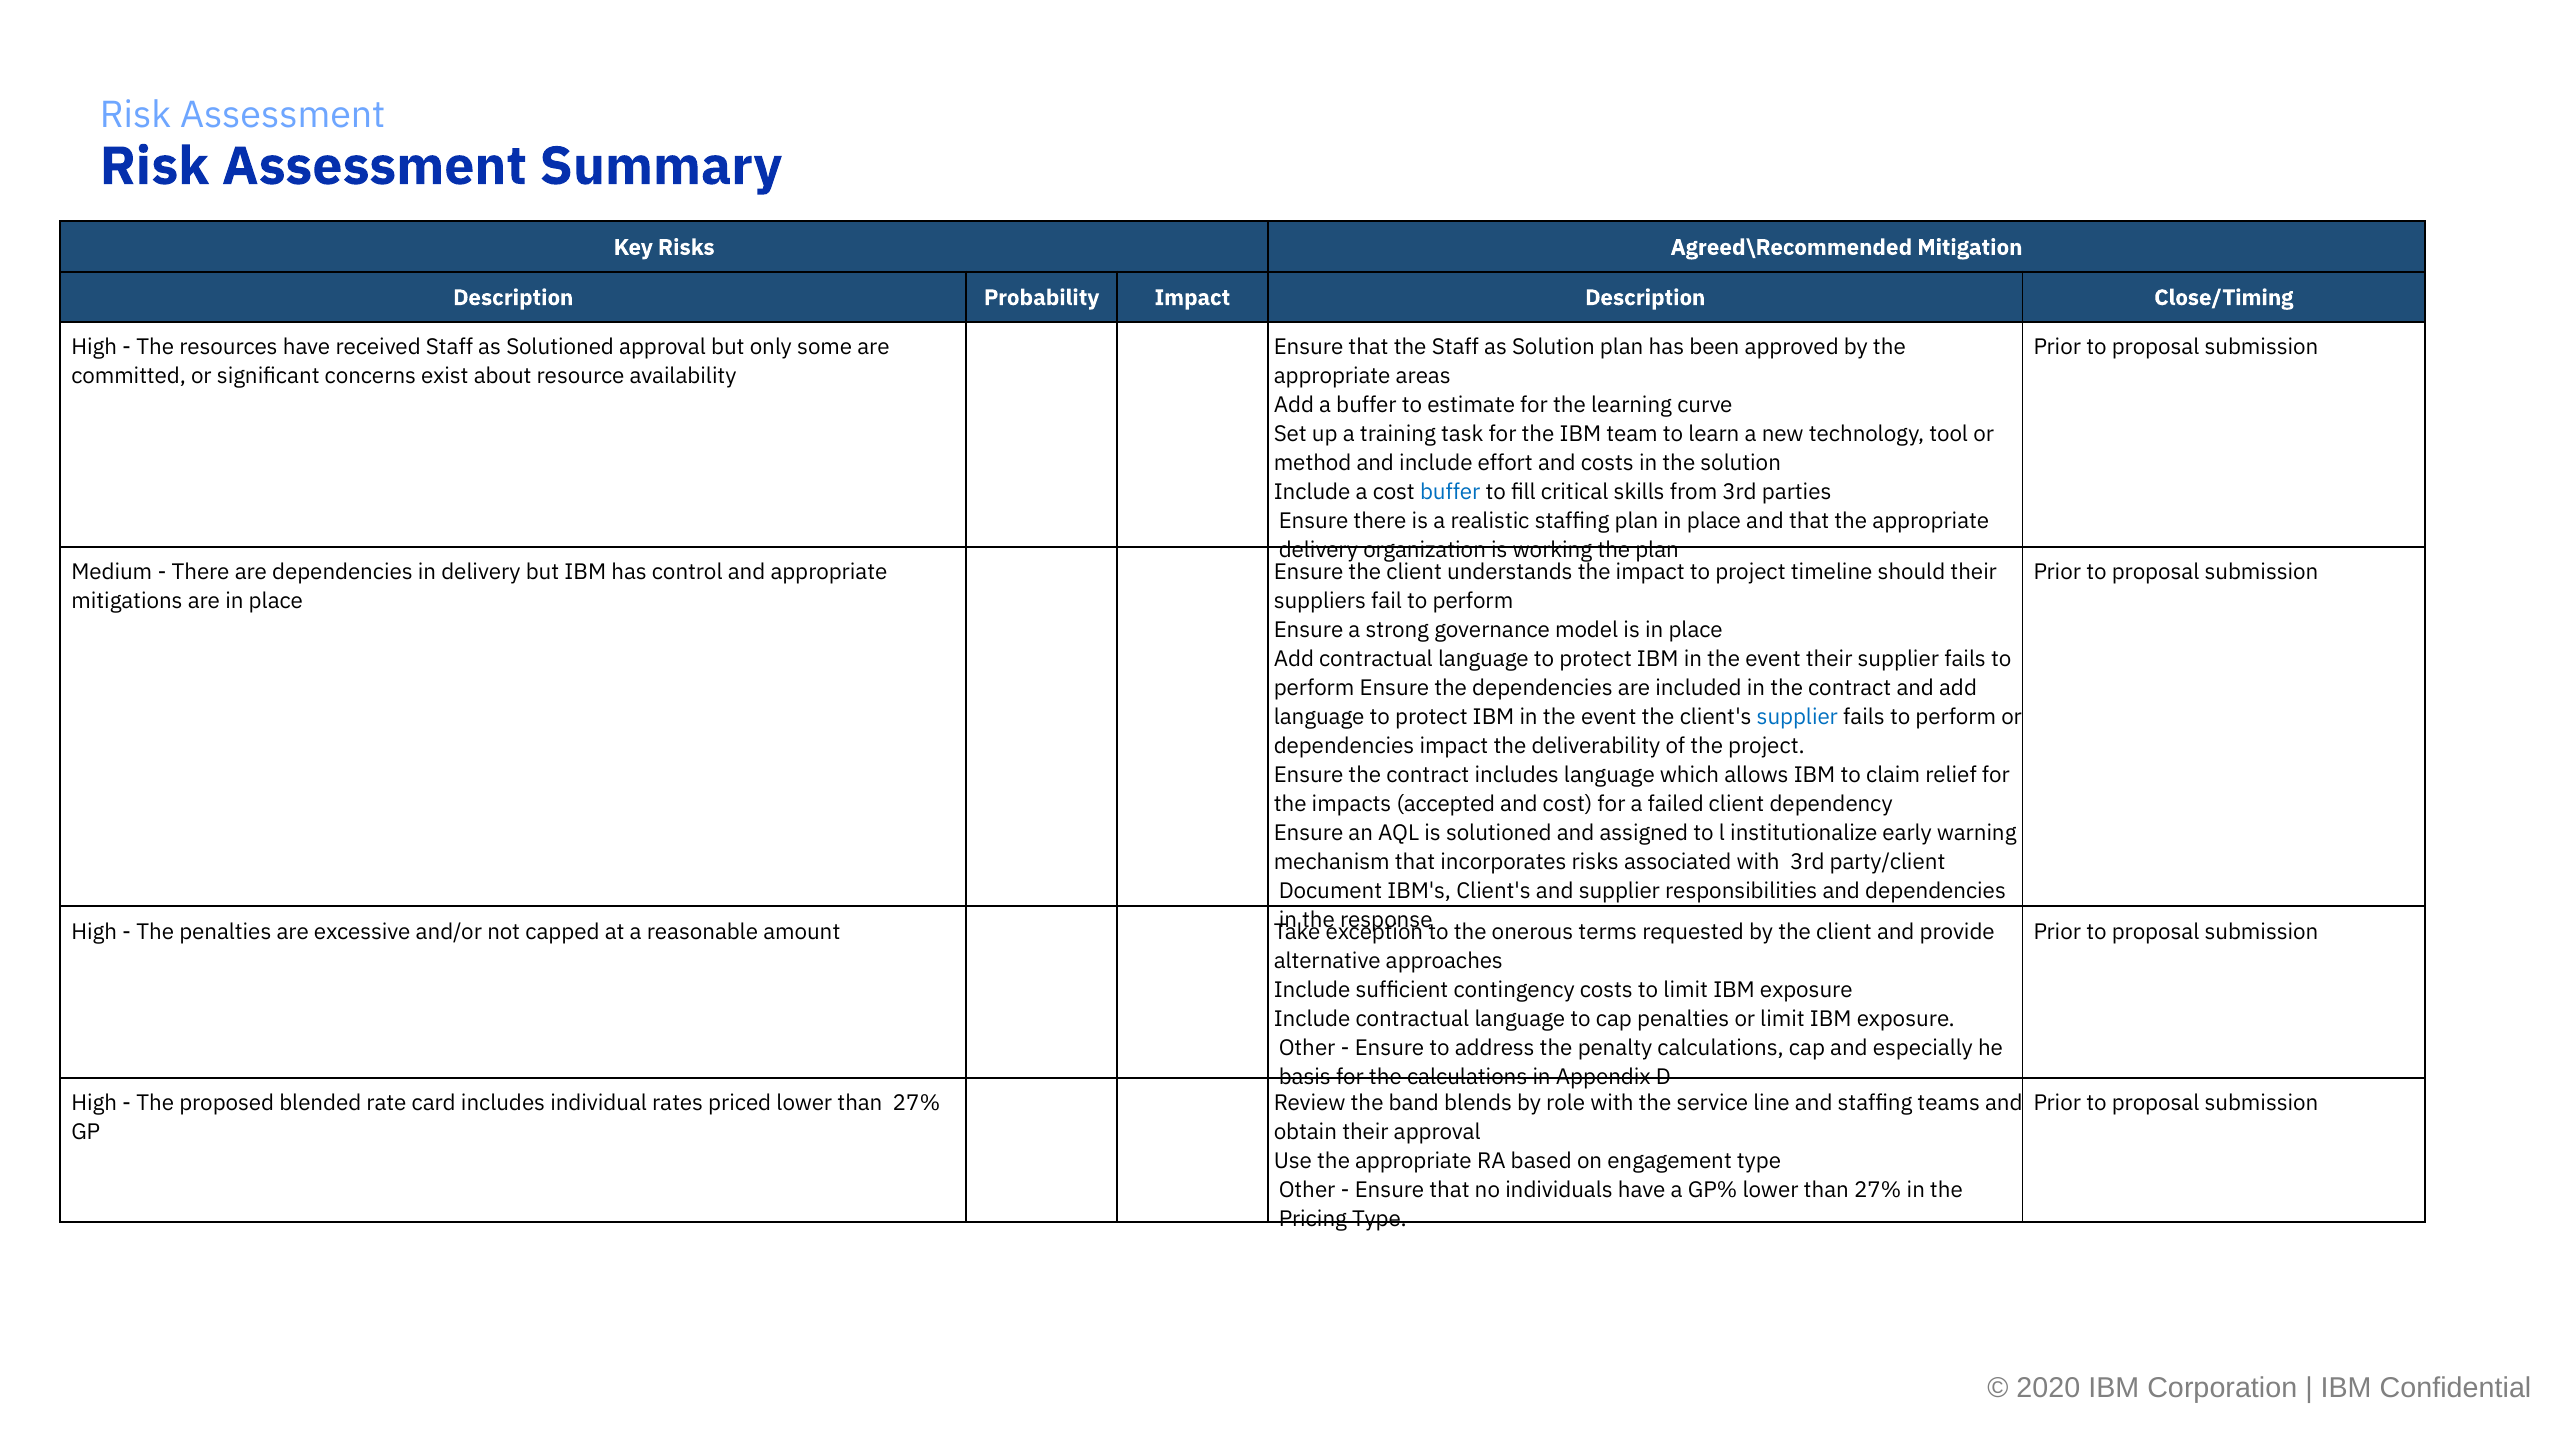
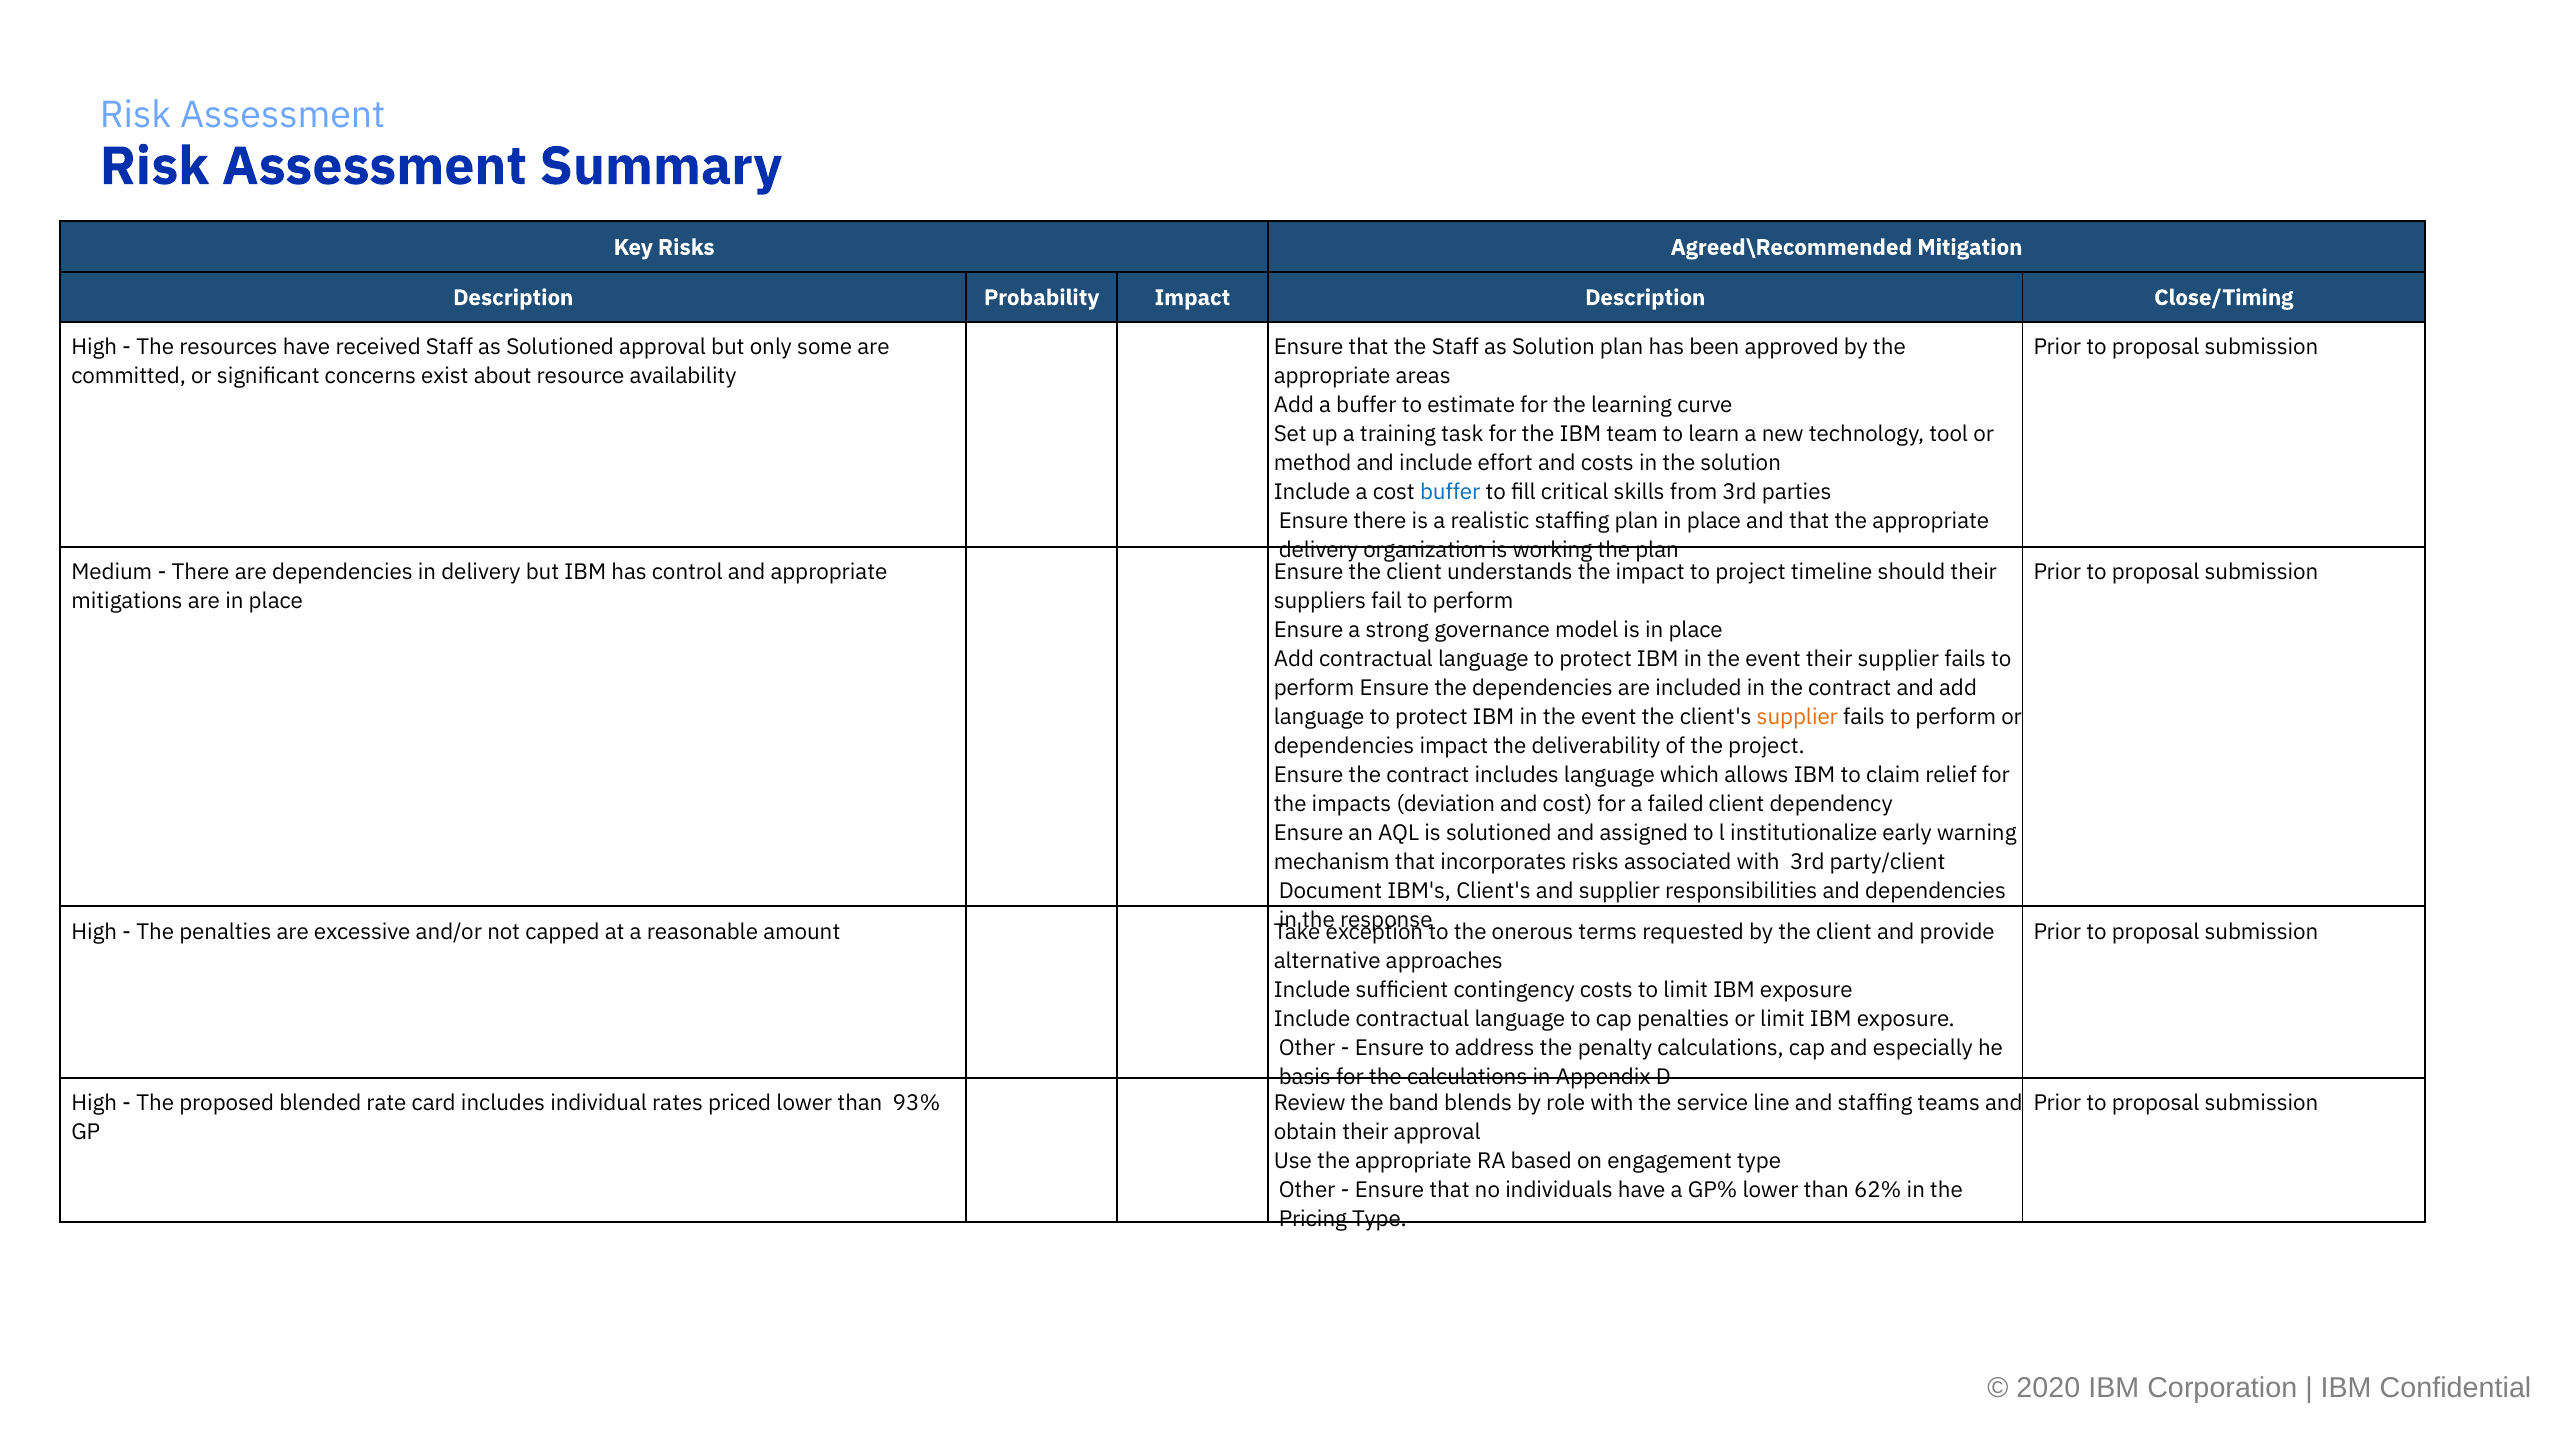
supplier at (1797, 717) colour: blue -> orange
accepted: accepted -> deviation
priced lower than 27%: 27% -> 93%
GP% lower than 27%: 27% -> 62%
